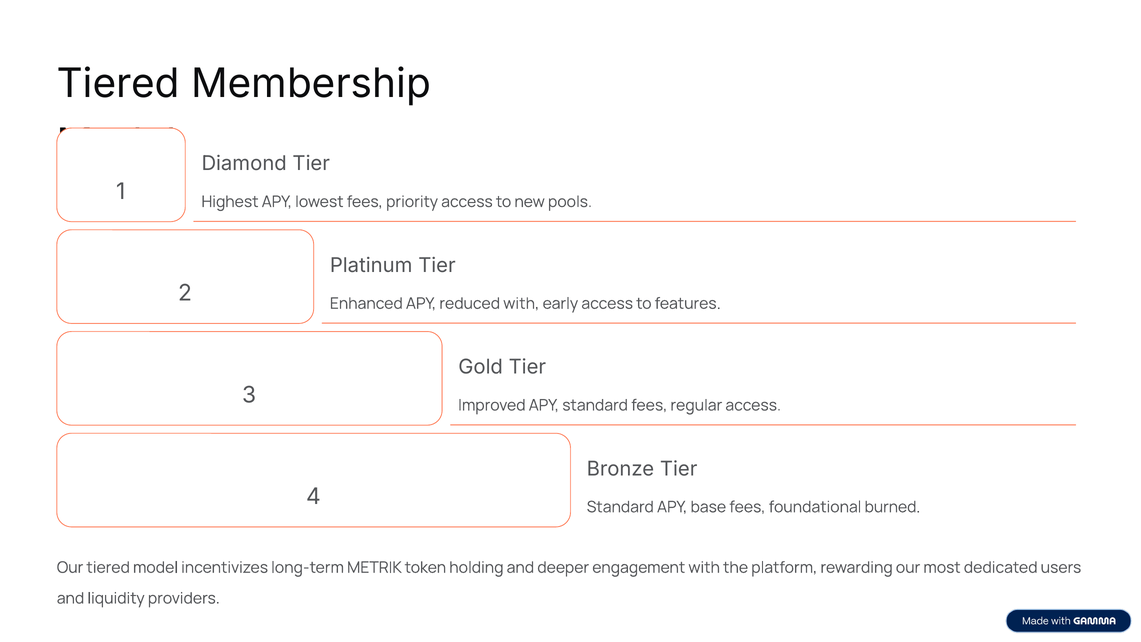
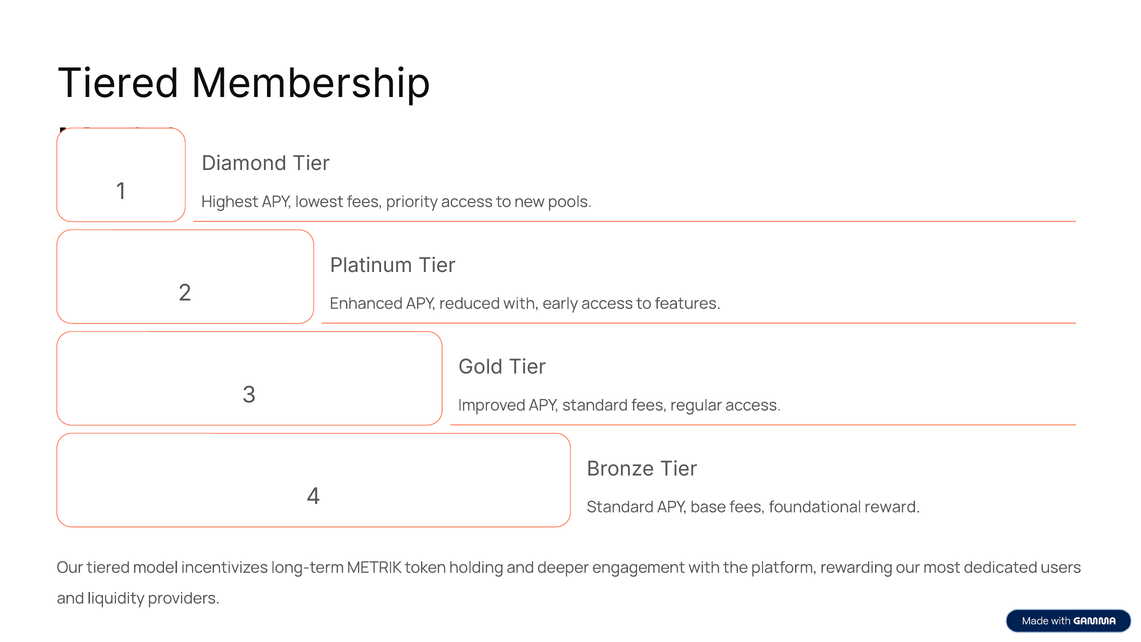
burned: burned -> reward
